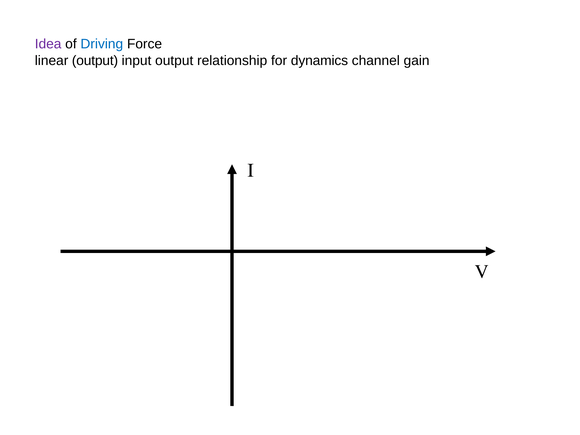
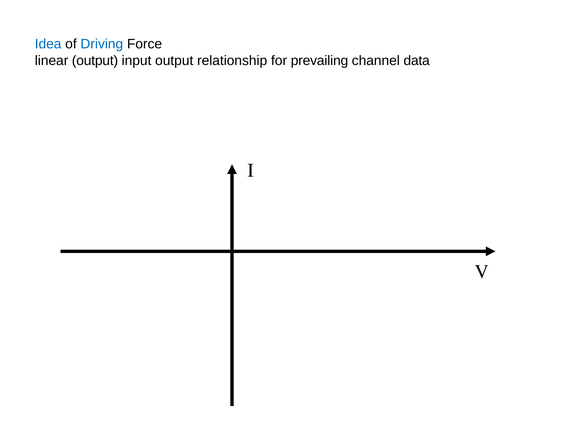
Idea colour: purple -> blue
dynamics: dynamics -> prevailing
gain: gain -> data
